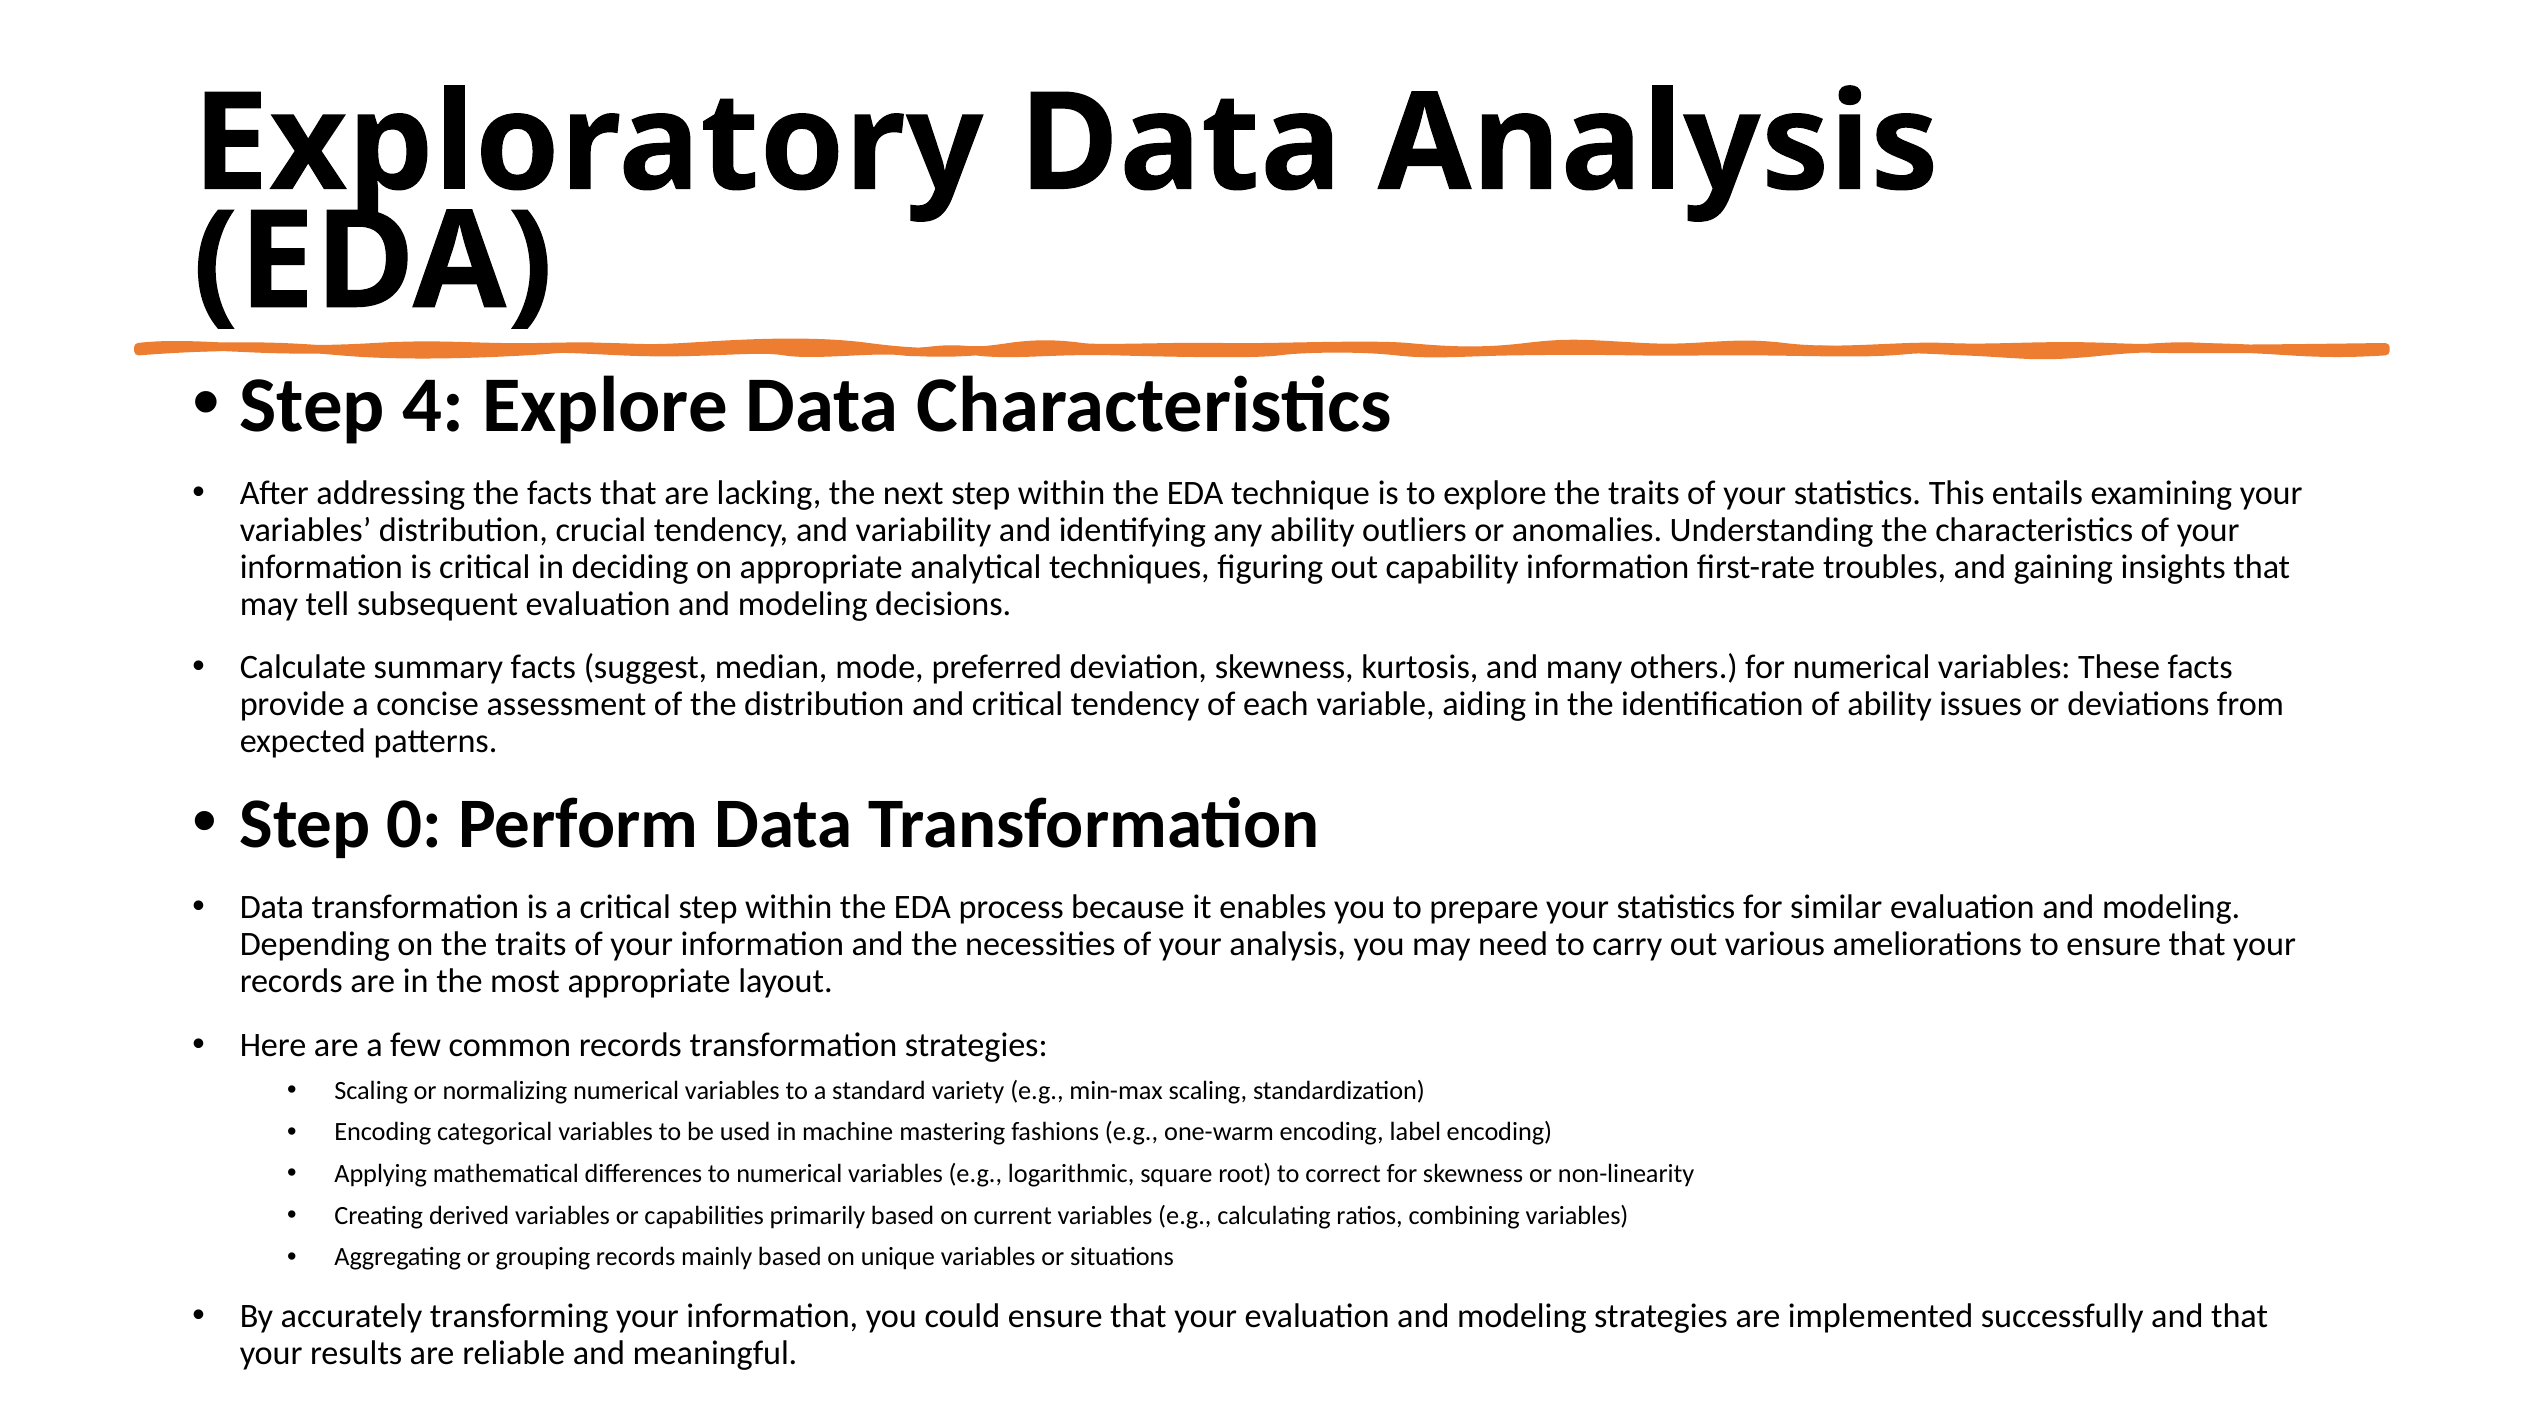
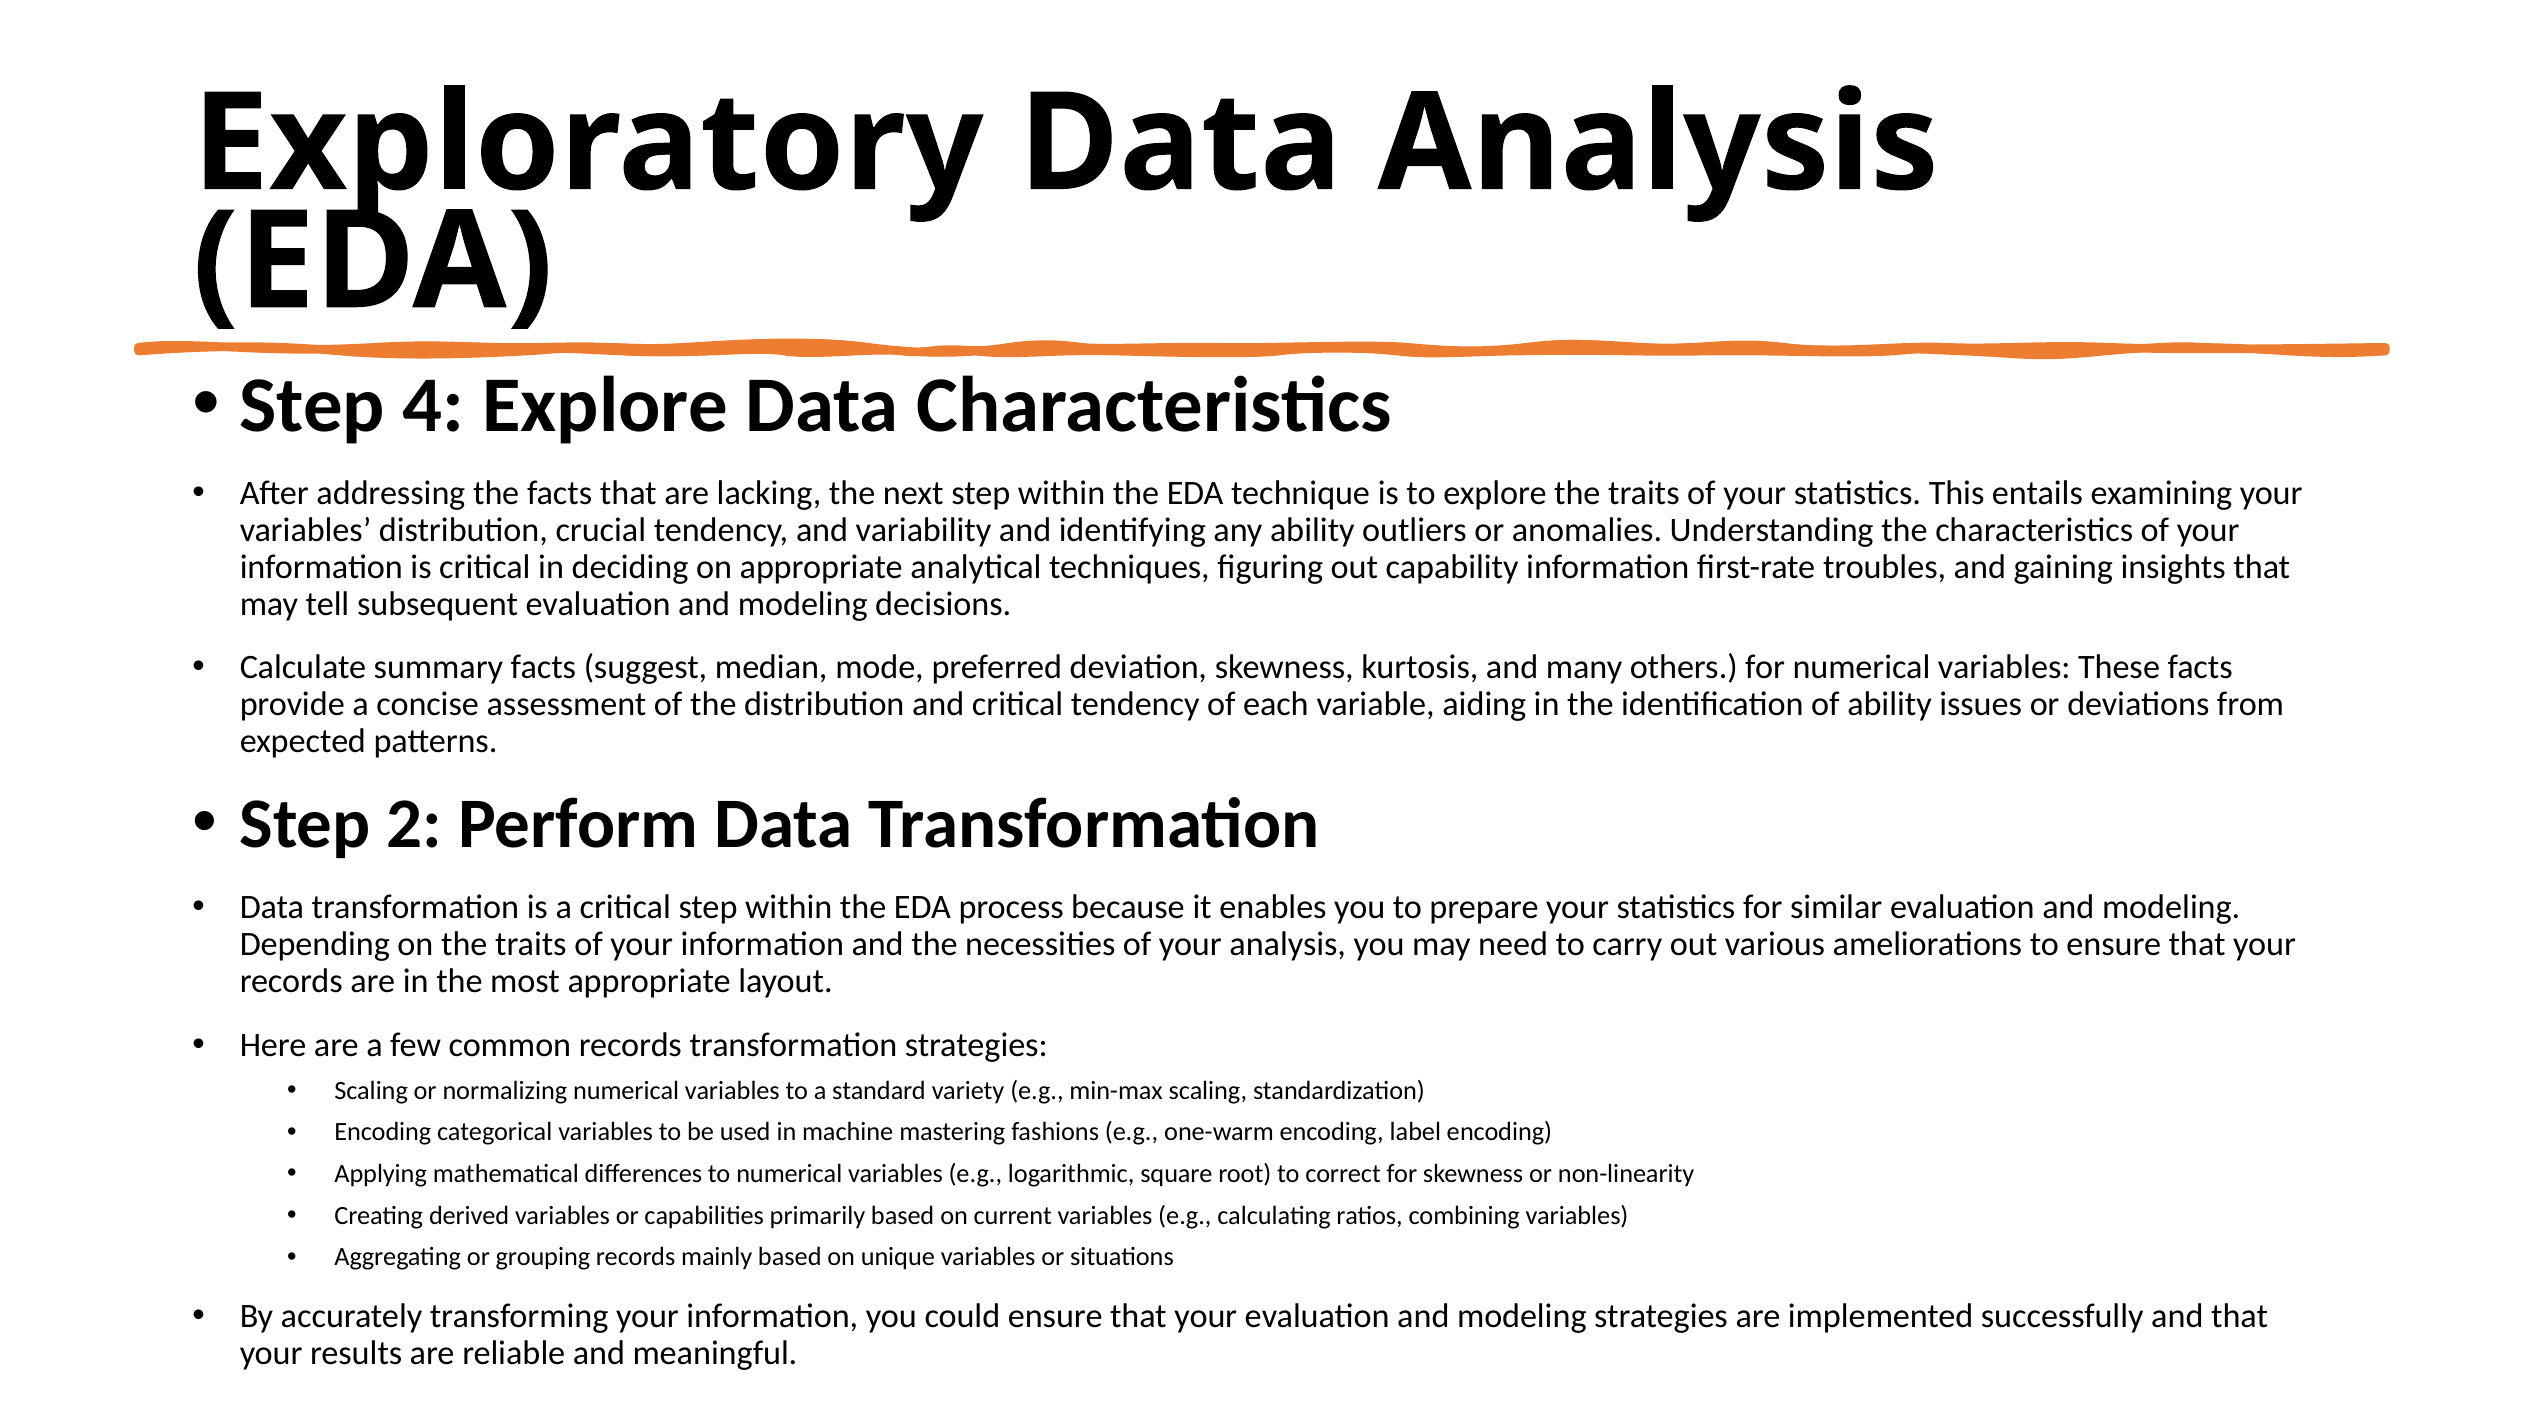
0: 0 -> 2
